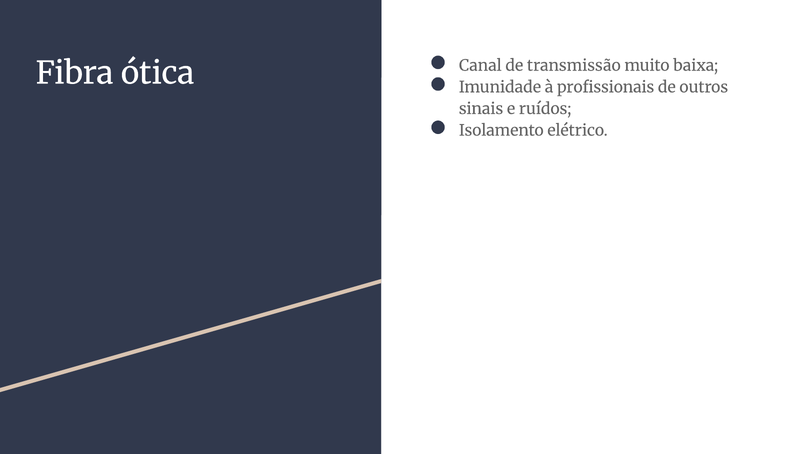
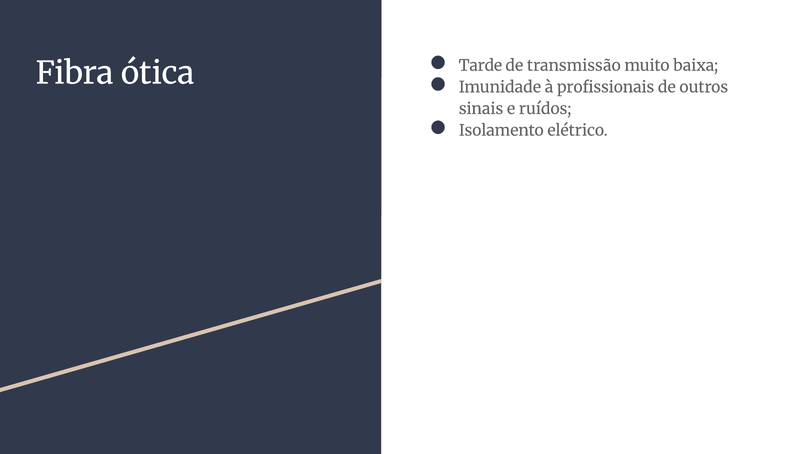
Canal: Canal -> Tarde
